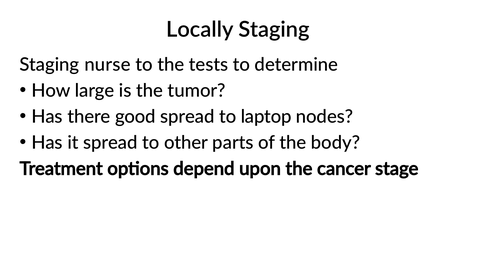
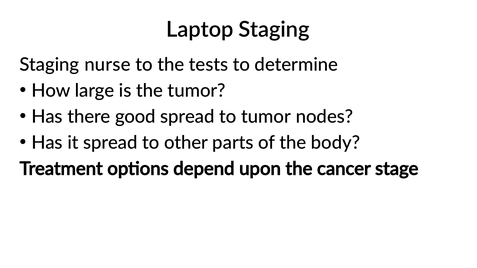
Locally: Locally -> Laptop
to laptop: laptop -> tumor
